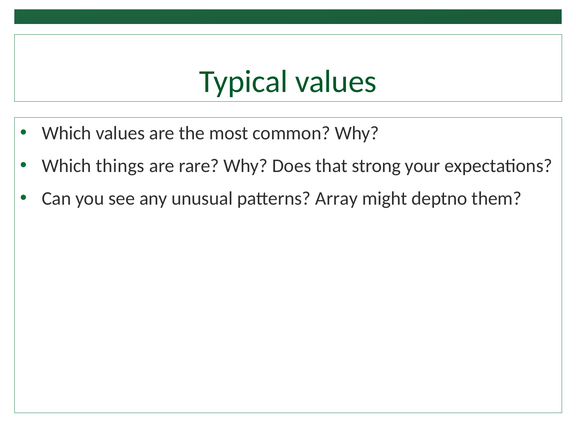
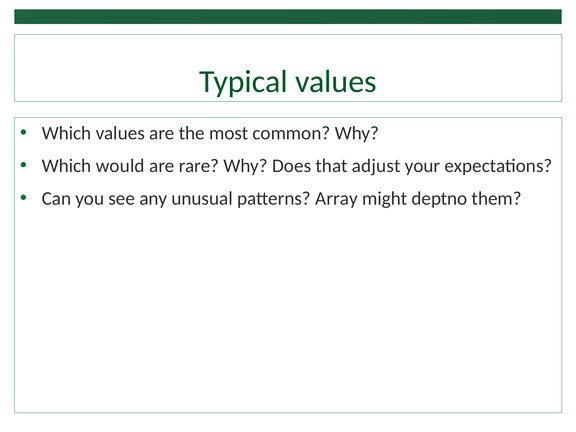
things: things -> would
strong: strong -> adjust
